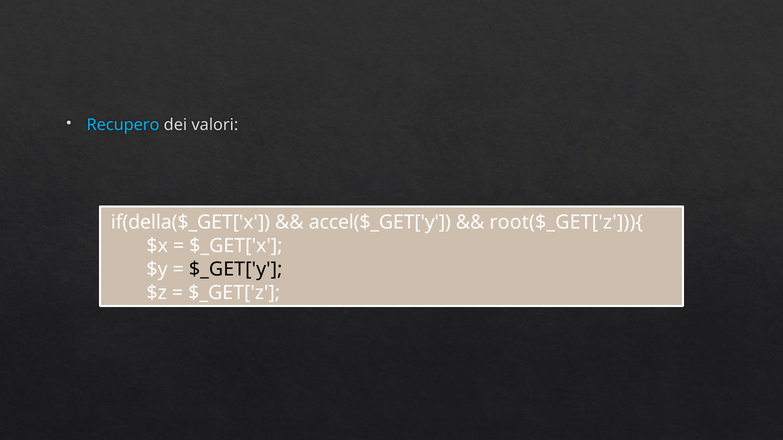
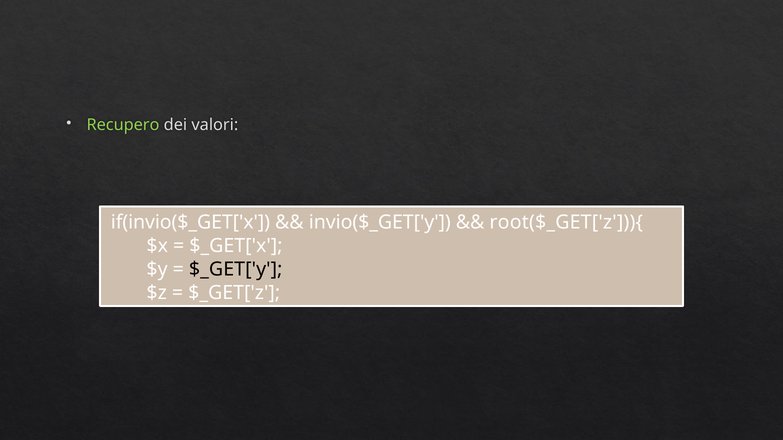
Recupero colour: light blue -> light green
if(della($_GET['x: if(della($_GET['x -> if(invio($_GET['x
accel($_GET['y: accel($_GET['y -> invio($_GET['y
